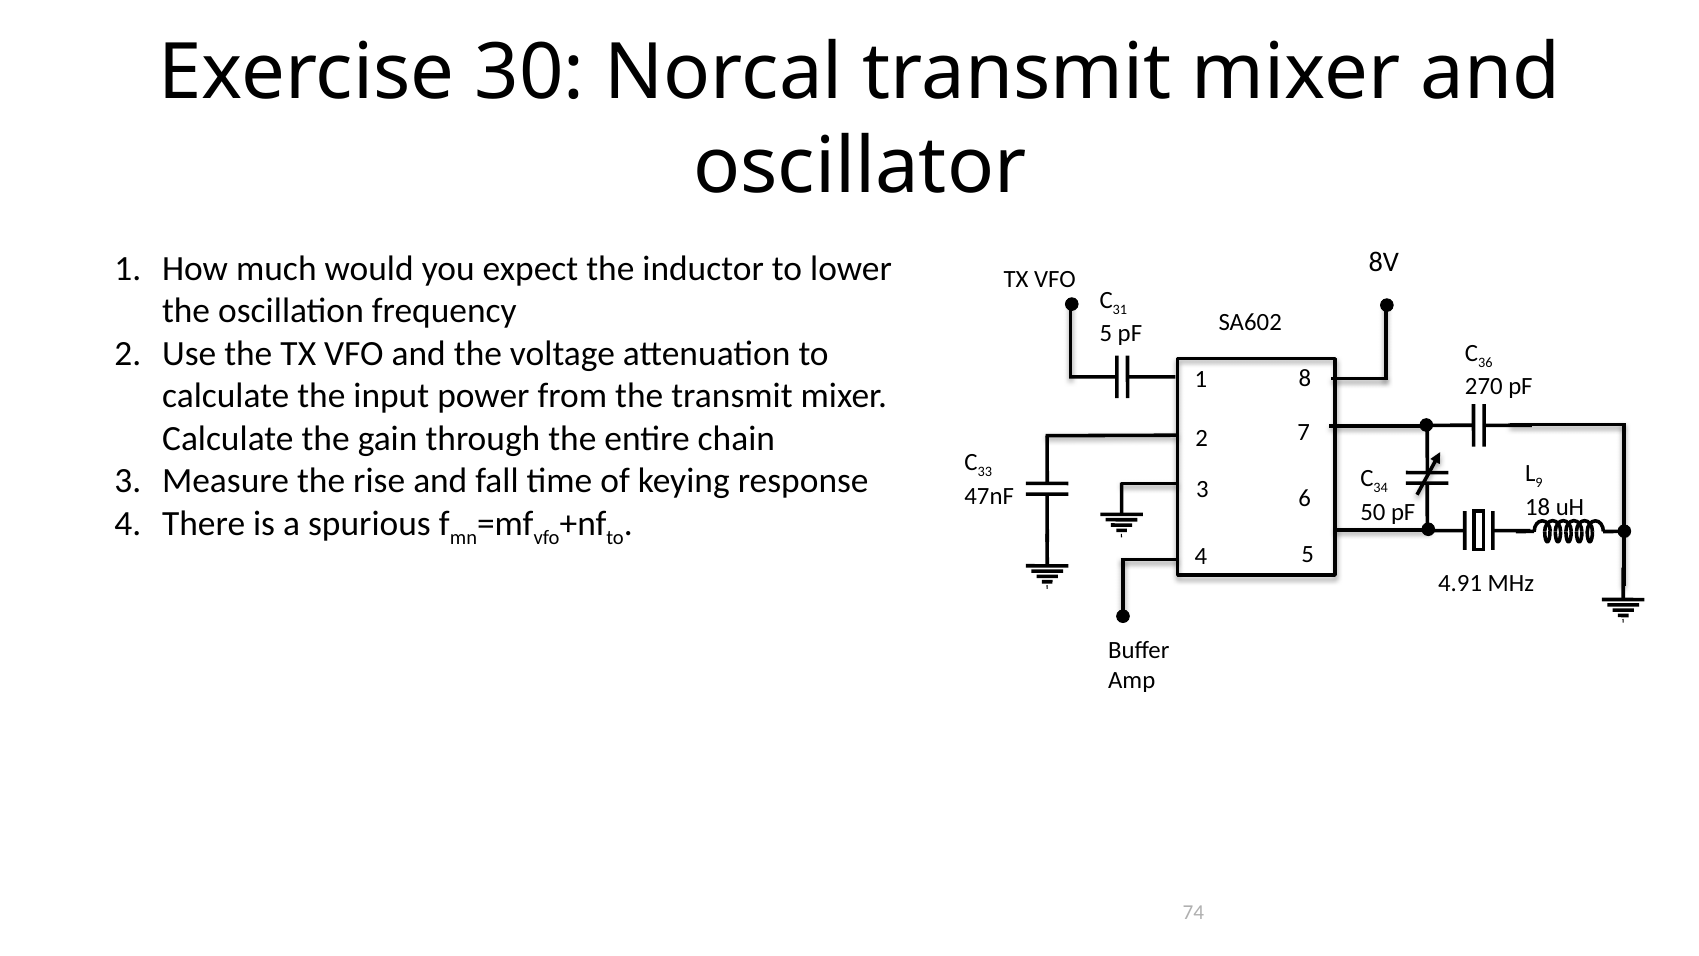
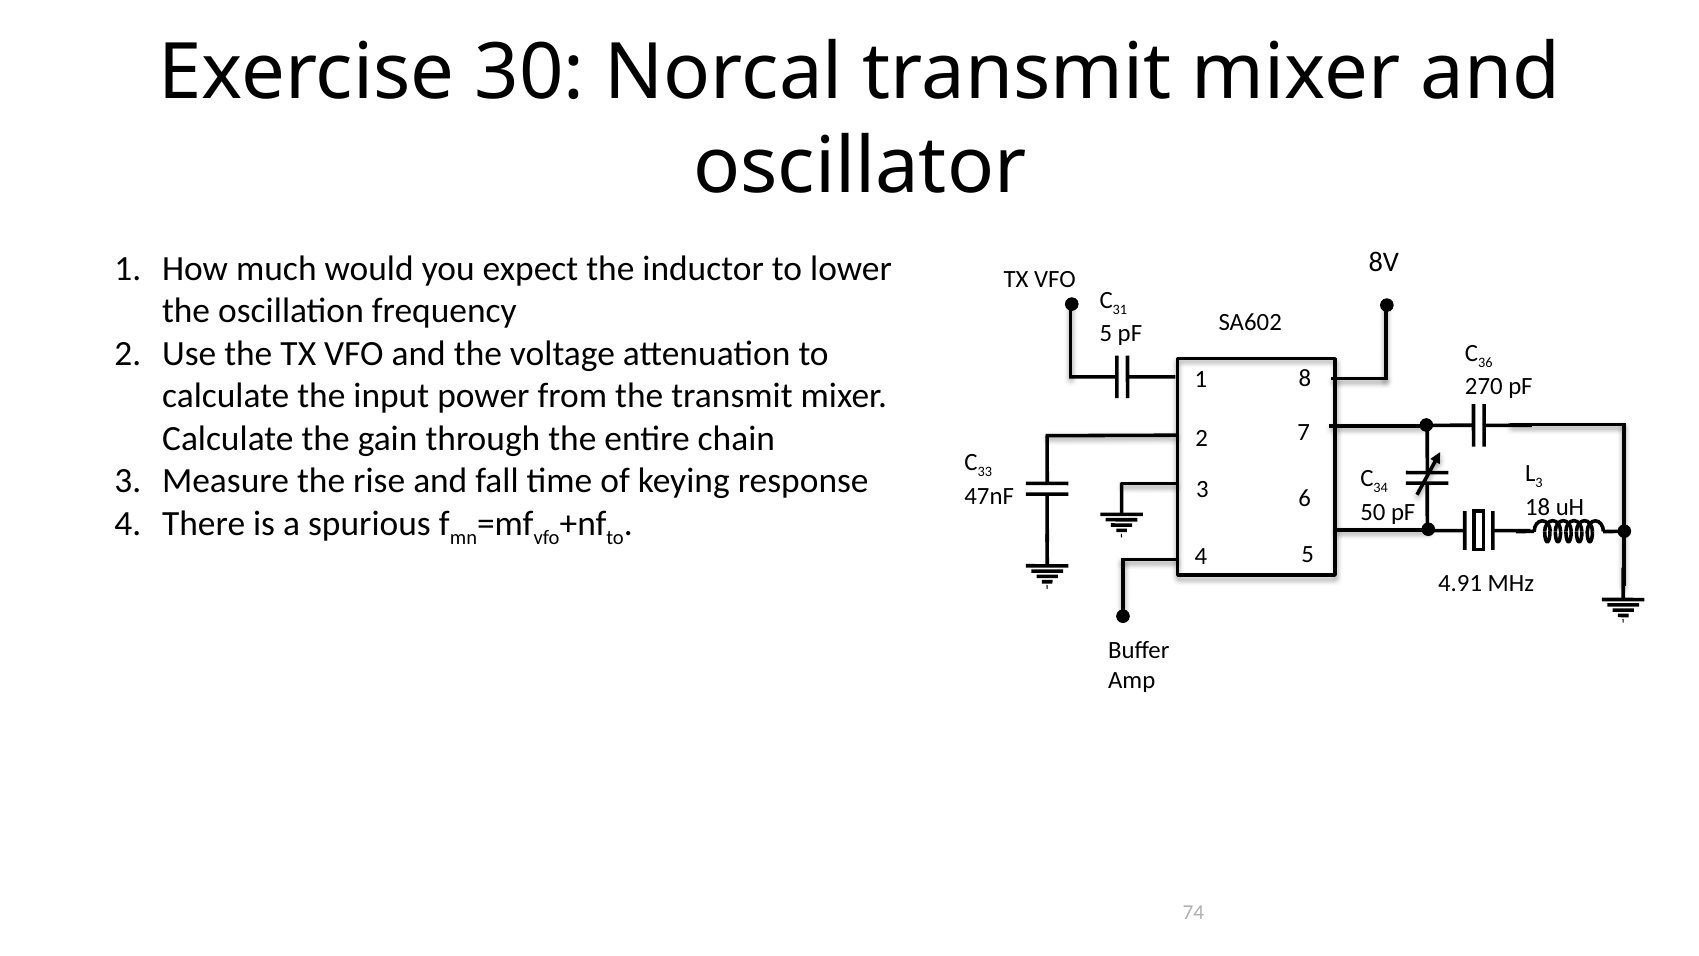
9 at (1539, 483): 9 -> 3
